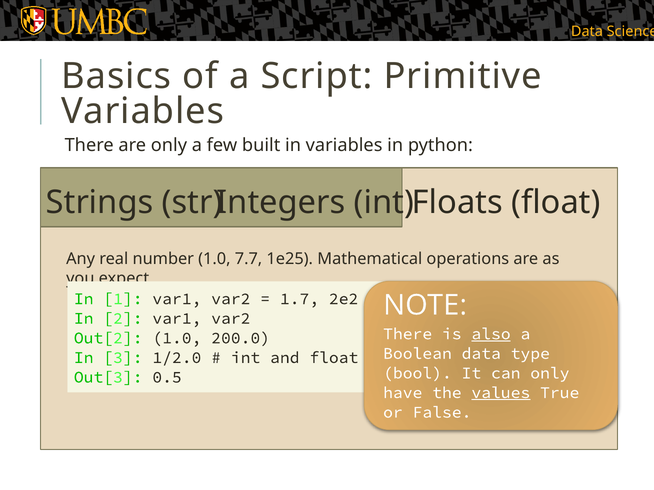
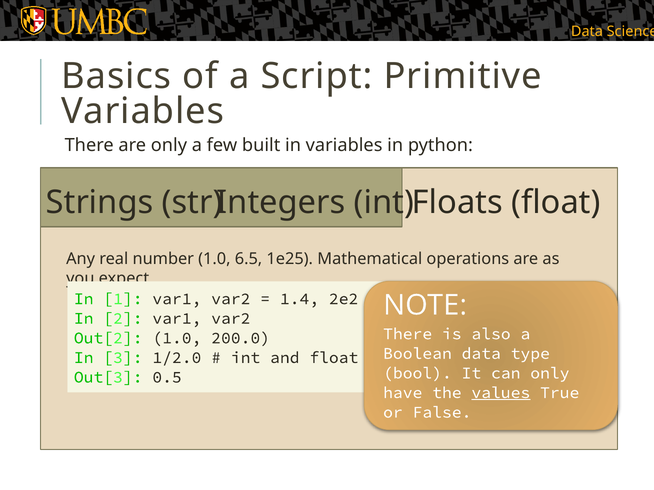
7.7: 7.7 -> 6.5
1.7: 1.7 -> 1.4
also underline: present -> none
